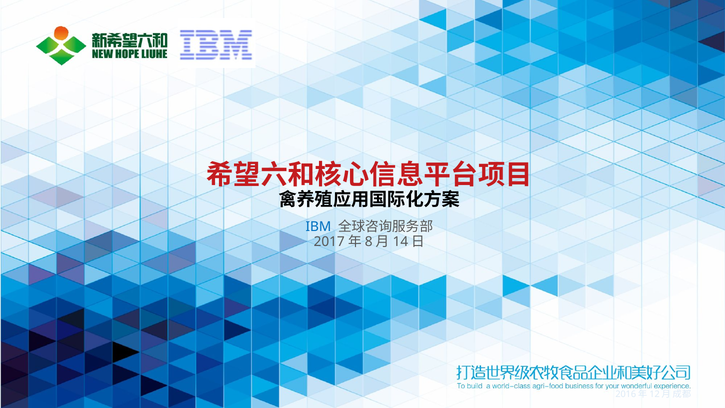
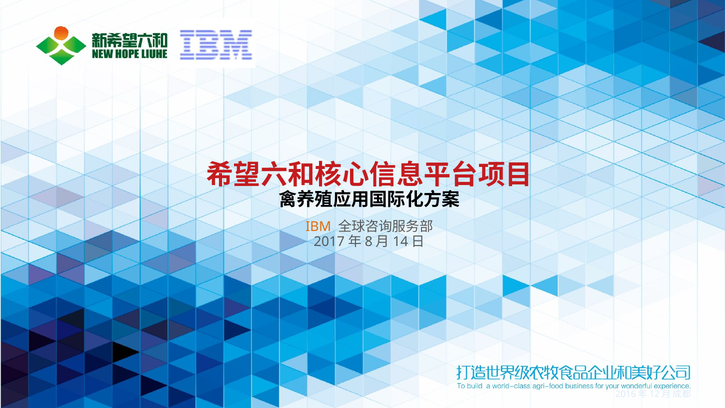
IBM colour: blue -> orange
